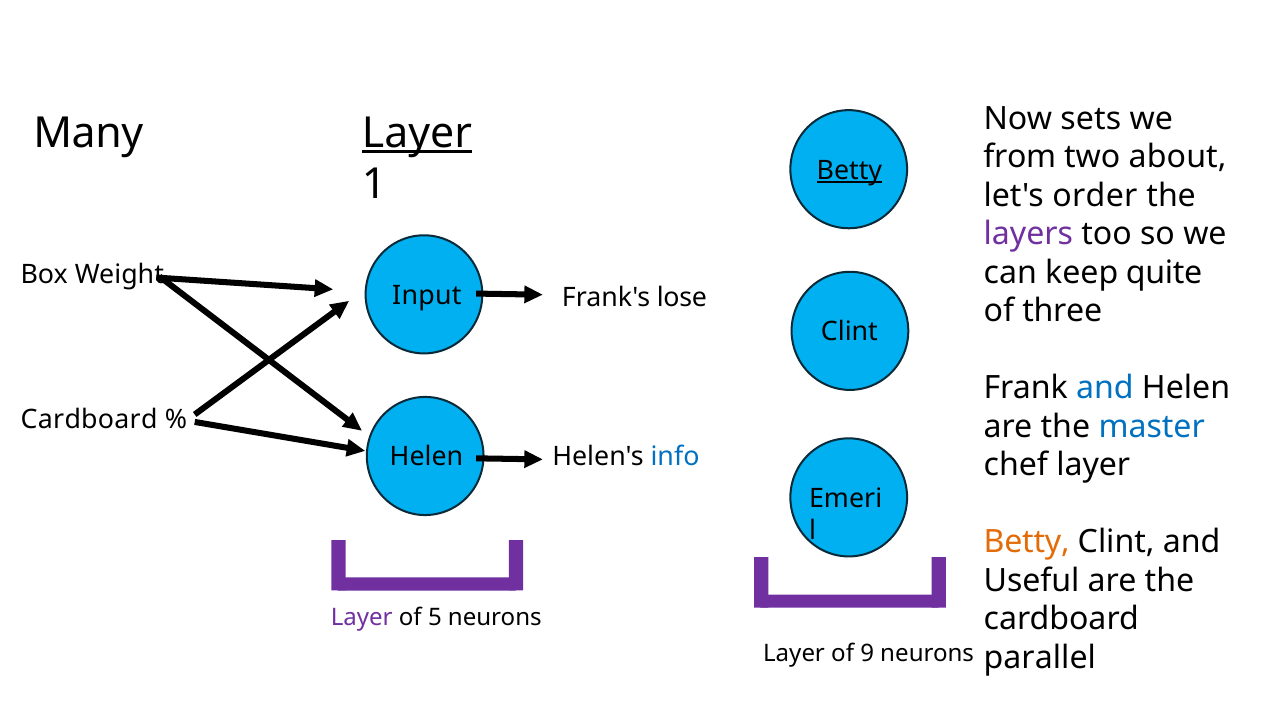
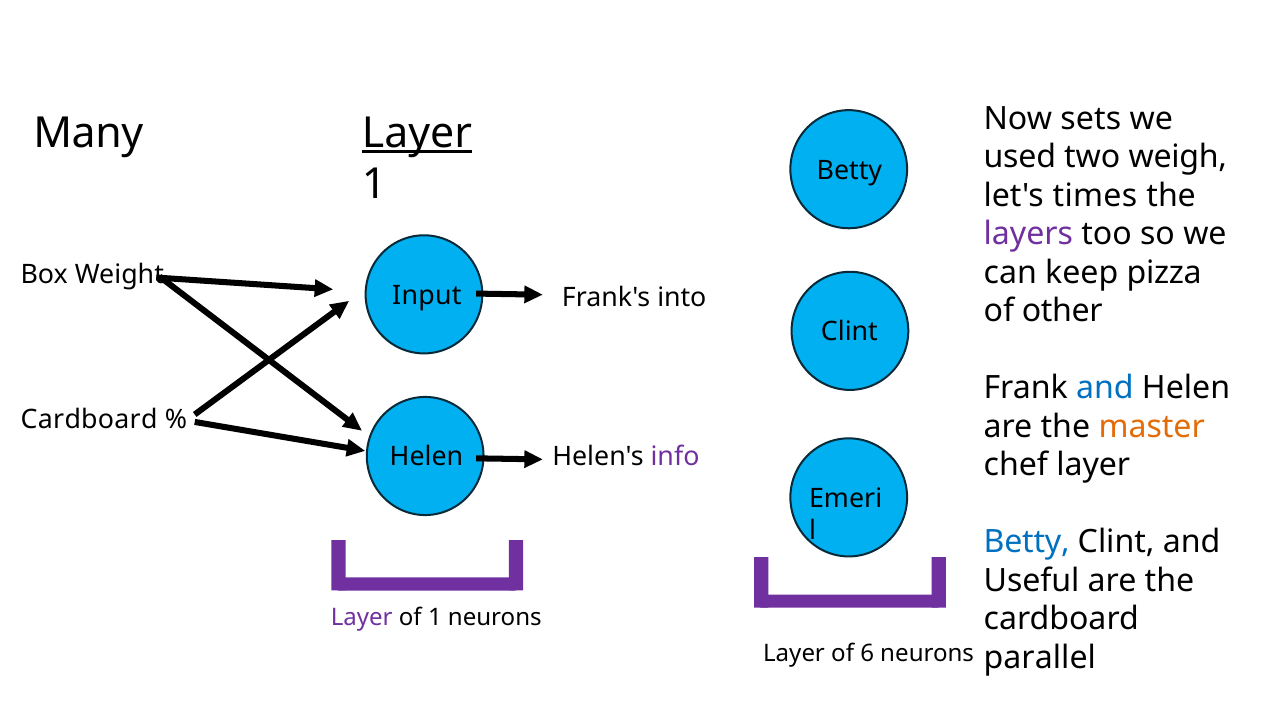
from: from -> used
about: about -> weigh
Betty at (849, 171) underline: present -> none
order: order -> times
quite: quite -> pizza
lose: lose -> into
three: three -> other
master colour: blue -> orange
info colour: blue -> purple
Betty at (1027, 542) colour: orange -> blue
of 5: 5 -> 1
9: 9 -> 6
